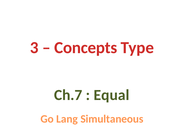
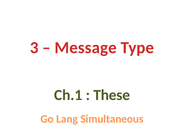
Concepts: Concepts -> Message
Ch.7: Ch.7 -> Ch.1
Equal: Equal -> These
